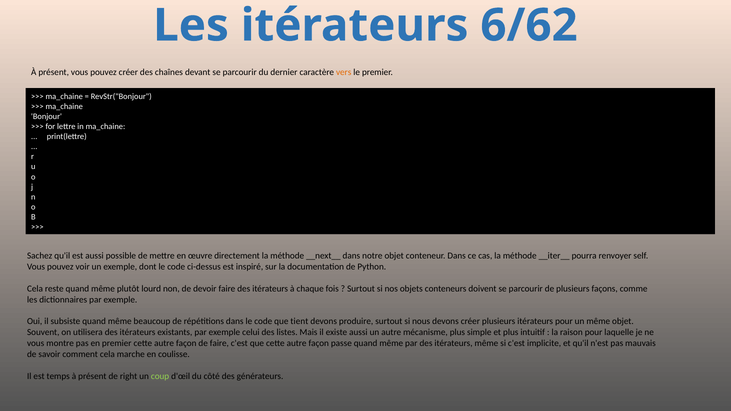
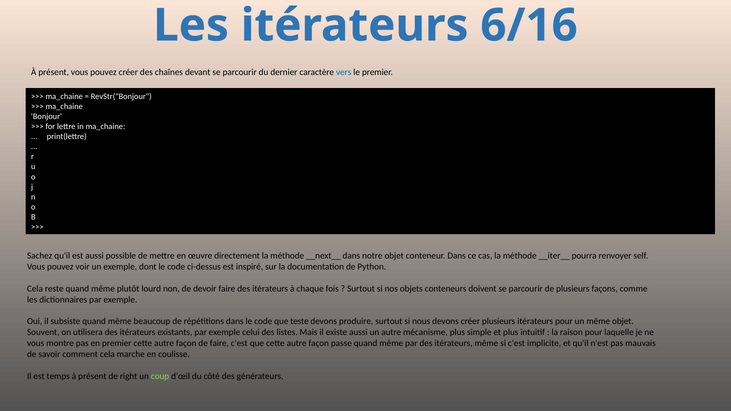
6/62: 6/62 -> 6/16
vers colour: orange -> blue
tient: tient -> teste
